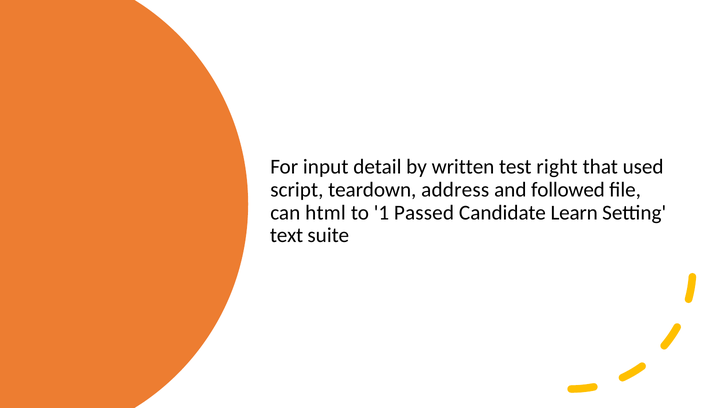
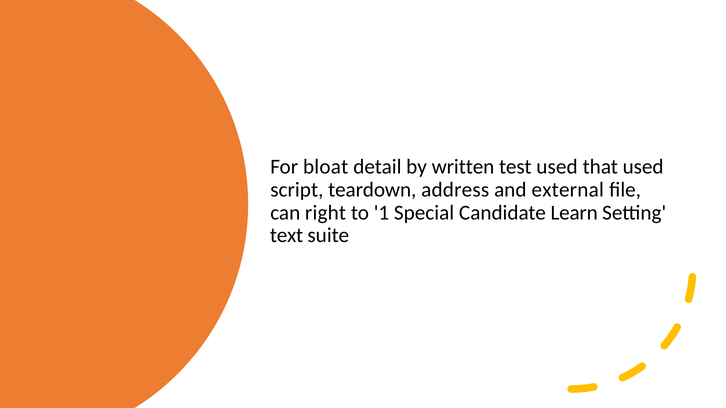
input: input -> bloat
test right: right -> used
followed: followed -> external
html: html -> right
Passed: Passed -> Special
